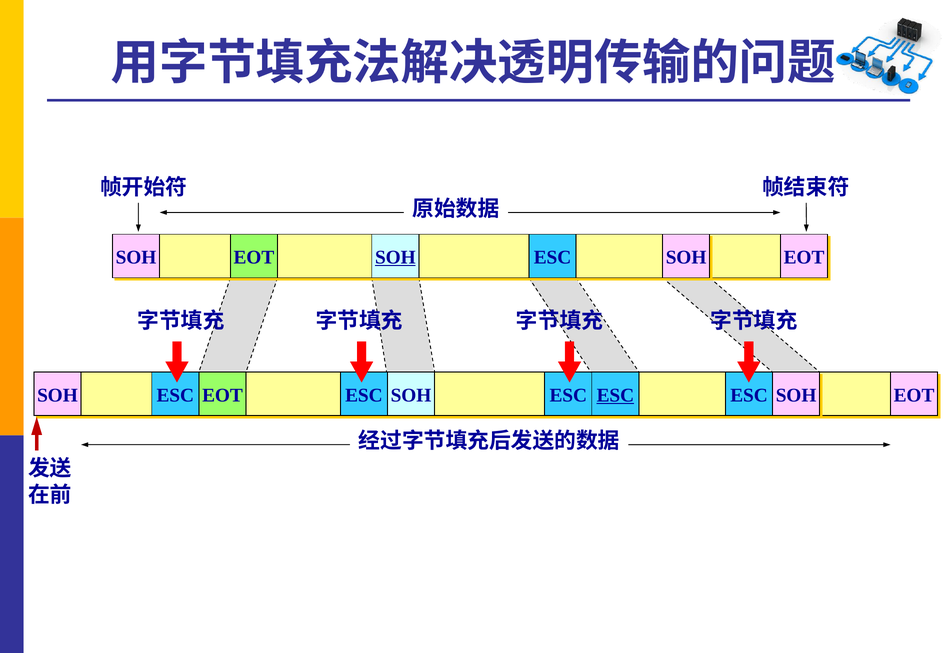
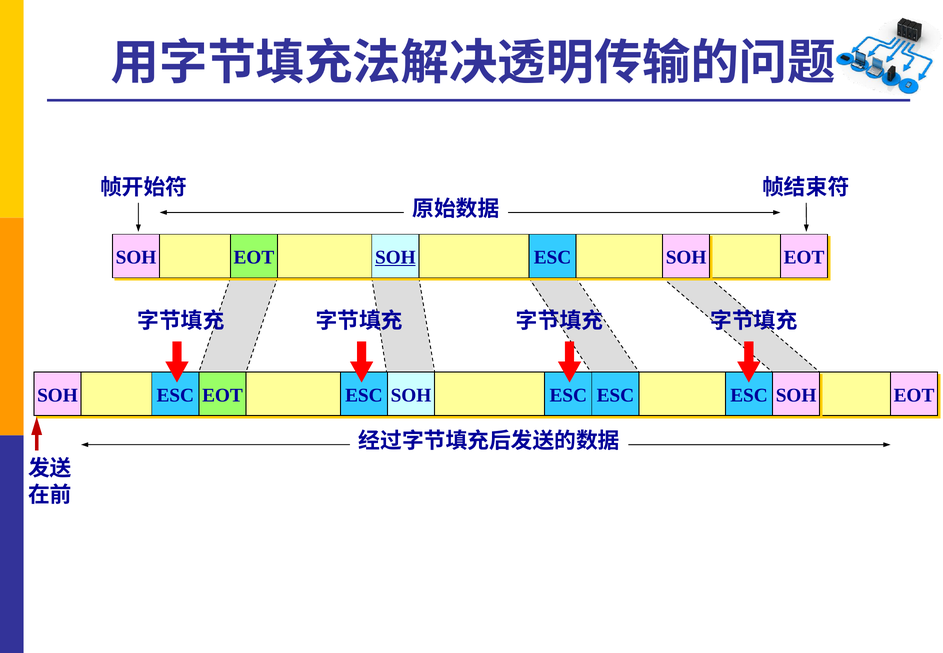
ESC at (615, 395) underline: present -> none
